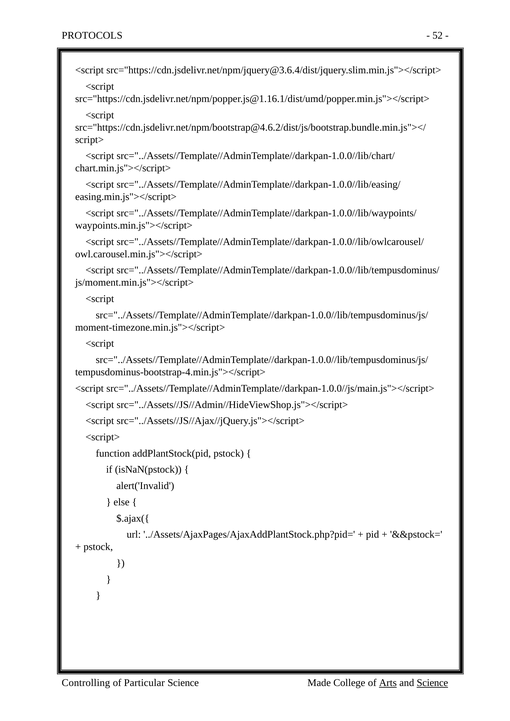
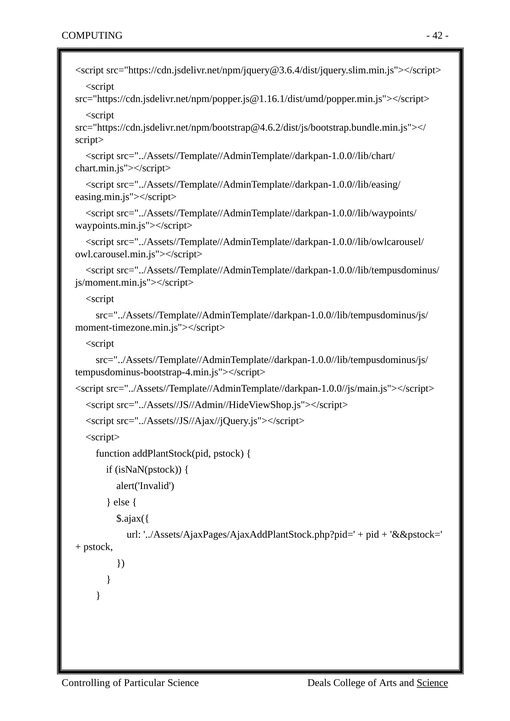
PROTOCOLS: PROTOCOLS -> COMPUTING
52: 52 -> 42
Made: Made -> Deals
Arts underline: present -> none
